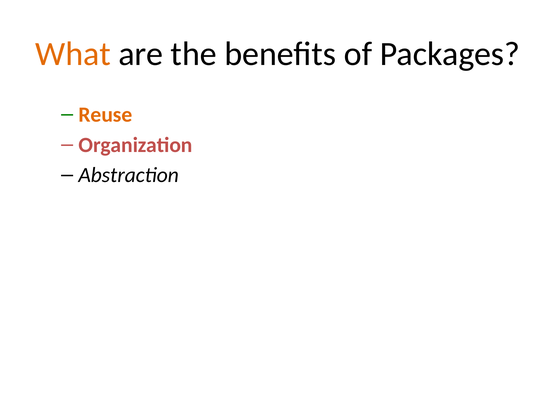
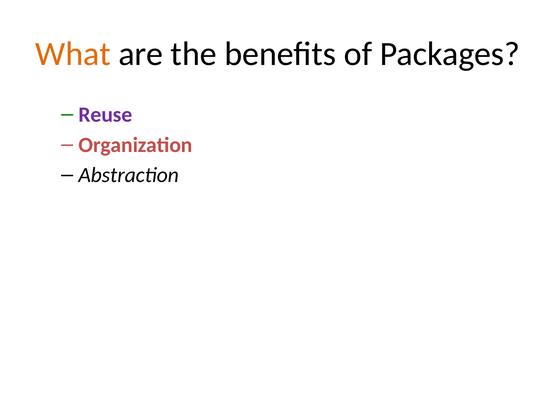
Reuse colour: orange -> purple
